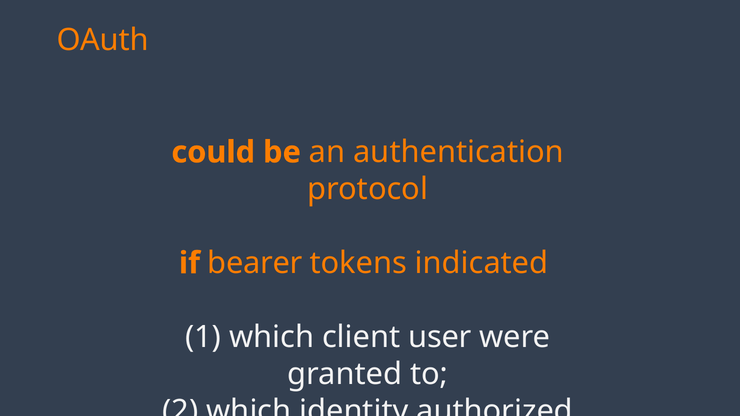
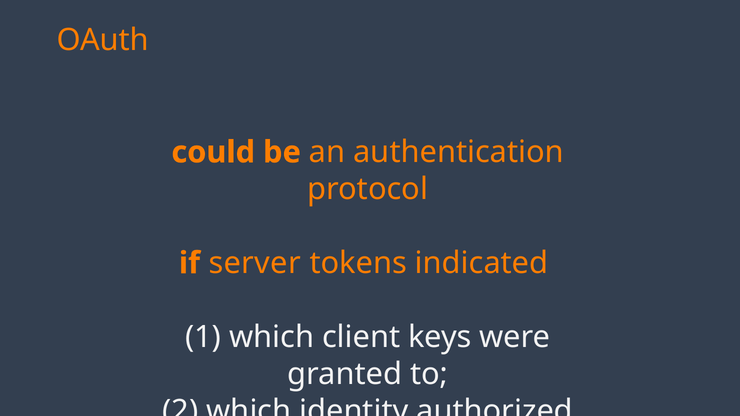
bearer: bearer -> server
user: user -> keys
